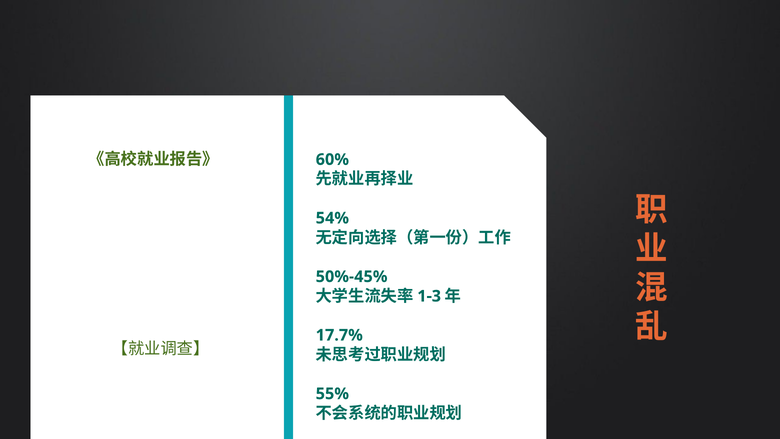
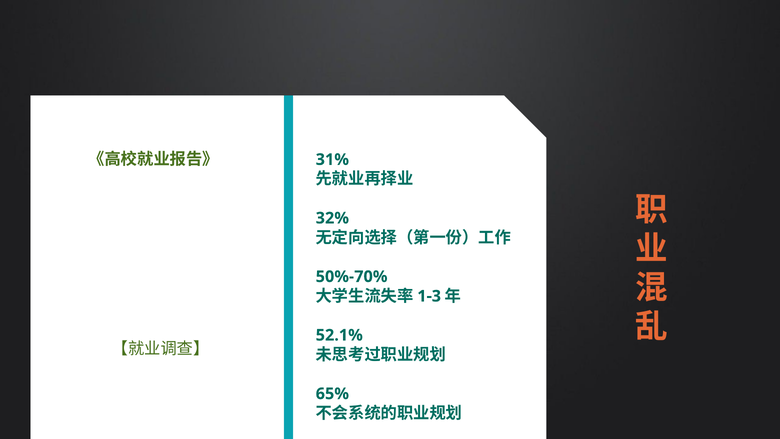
60%: 60% -> 31%
54%: 54% -> 32%
50%-45%: 50%-45% -> 50%-70%
17.7%: 17.7% -> 52.1%
55%: 55% -> 65%
